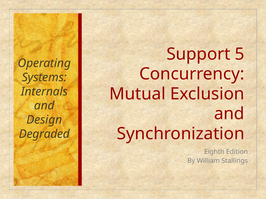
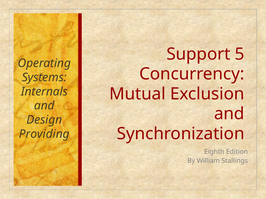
Degraded: Degraded -> Providing
